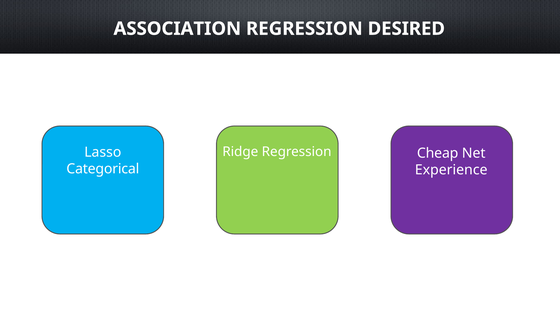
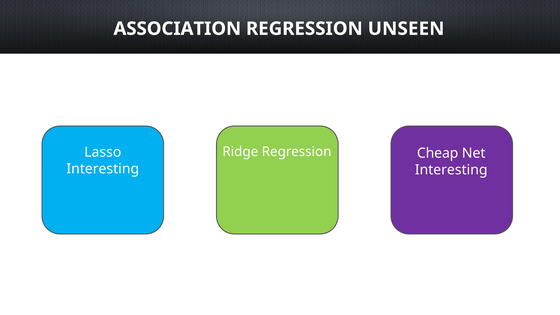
DESIRED: DESIRED -> UNSEEN
Categorical at (103, 169): Categorical -> Interesting
Experience at (451, 170): Experience -> Interesting
